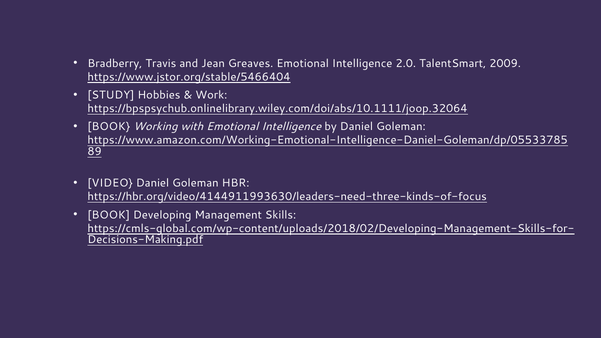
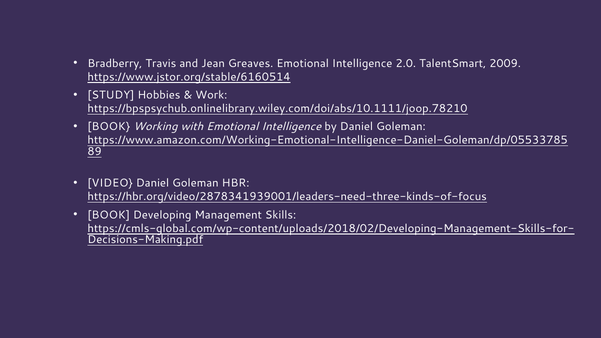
https://www.jstor.org/stable/5466404: https://www.jstor.org/stable/5466404 -> https://www.jstor.org/stable/6160514
https://bpspsychub.onlinelibrary.wiley.com/doi/abs/10.1111/joop.32064: https://bpspsychub.onlinelibrary.wiley.com/doi/abs/10.1111/joop.32064 -> https://bpspsychub.onlinelibrary.wiley.com/doi/abs/10.1111/joop.78210
https://hbr.org/video/4144911993630/leaders-need-three-kinds-of-focus: https://hbr.org/video/4144911993630/leaders-need-three-kinds-of-focus -> https://hbr.org/video/2878341939001/leaders-need-three-kinds-of-focus
